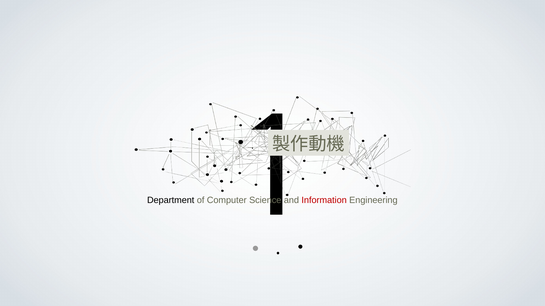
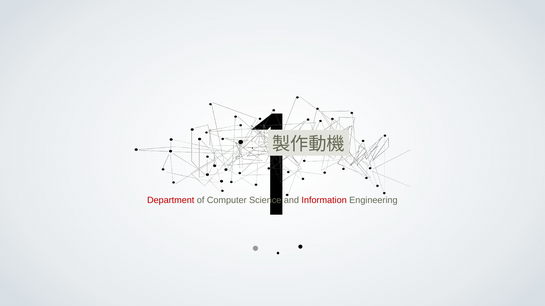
Department colour: black -> red
